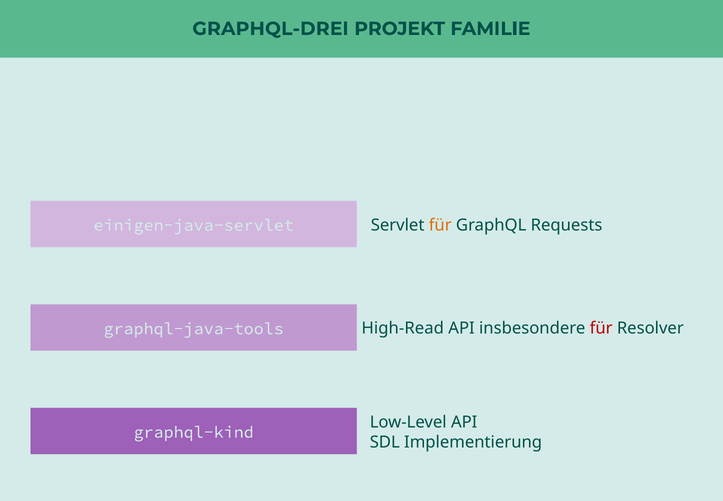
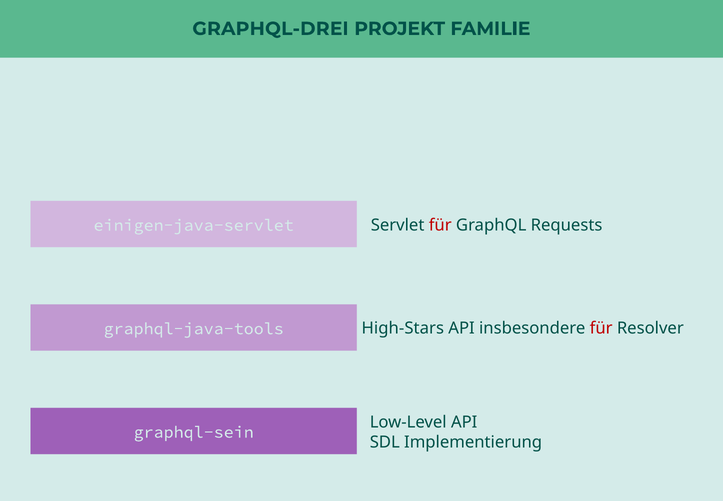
für at (440, 225) colour: orange -> red
High-Read: High-Read -> High-Stars
graphql-kind: graphql-kind -> graphql-sein
